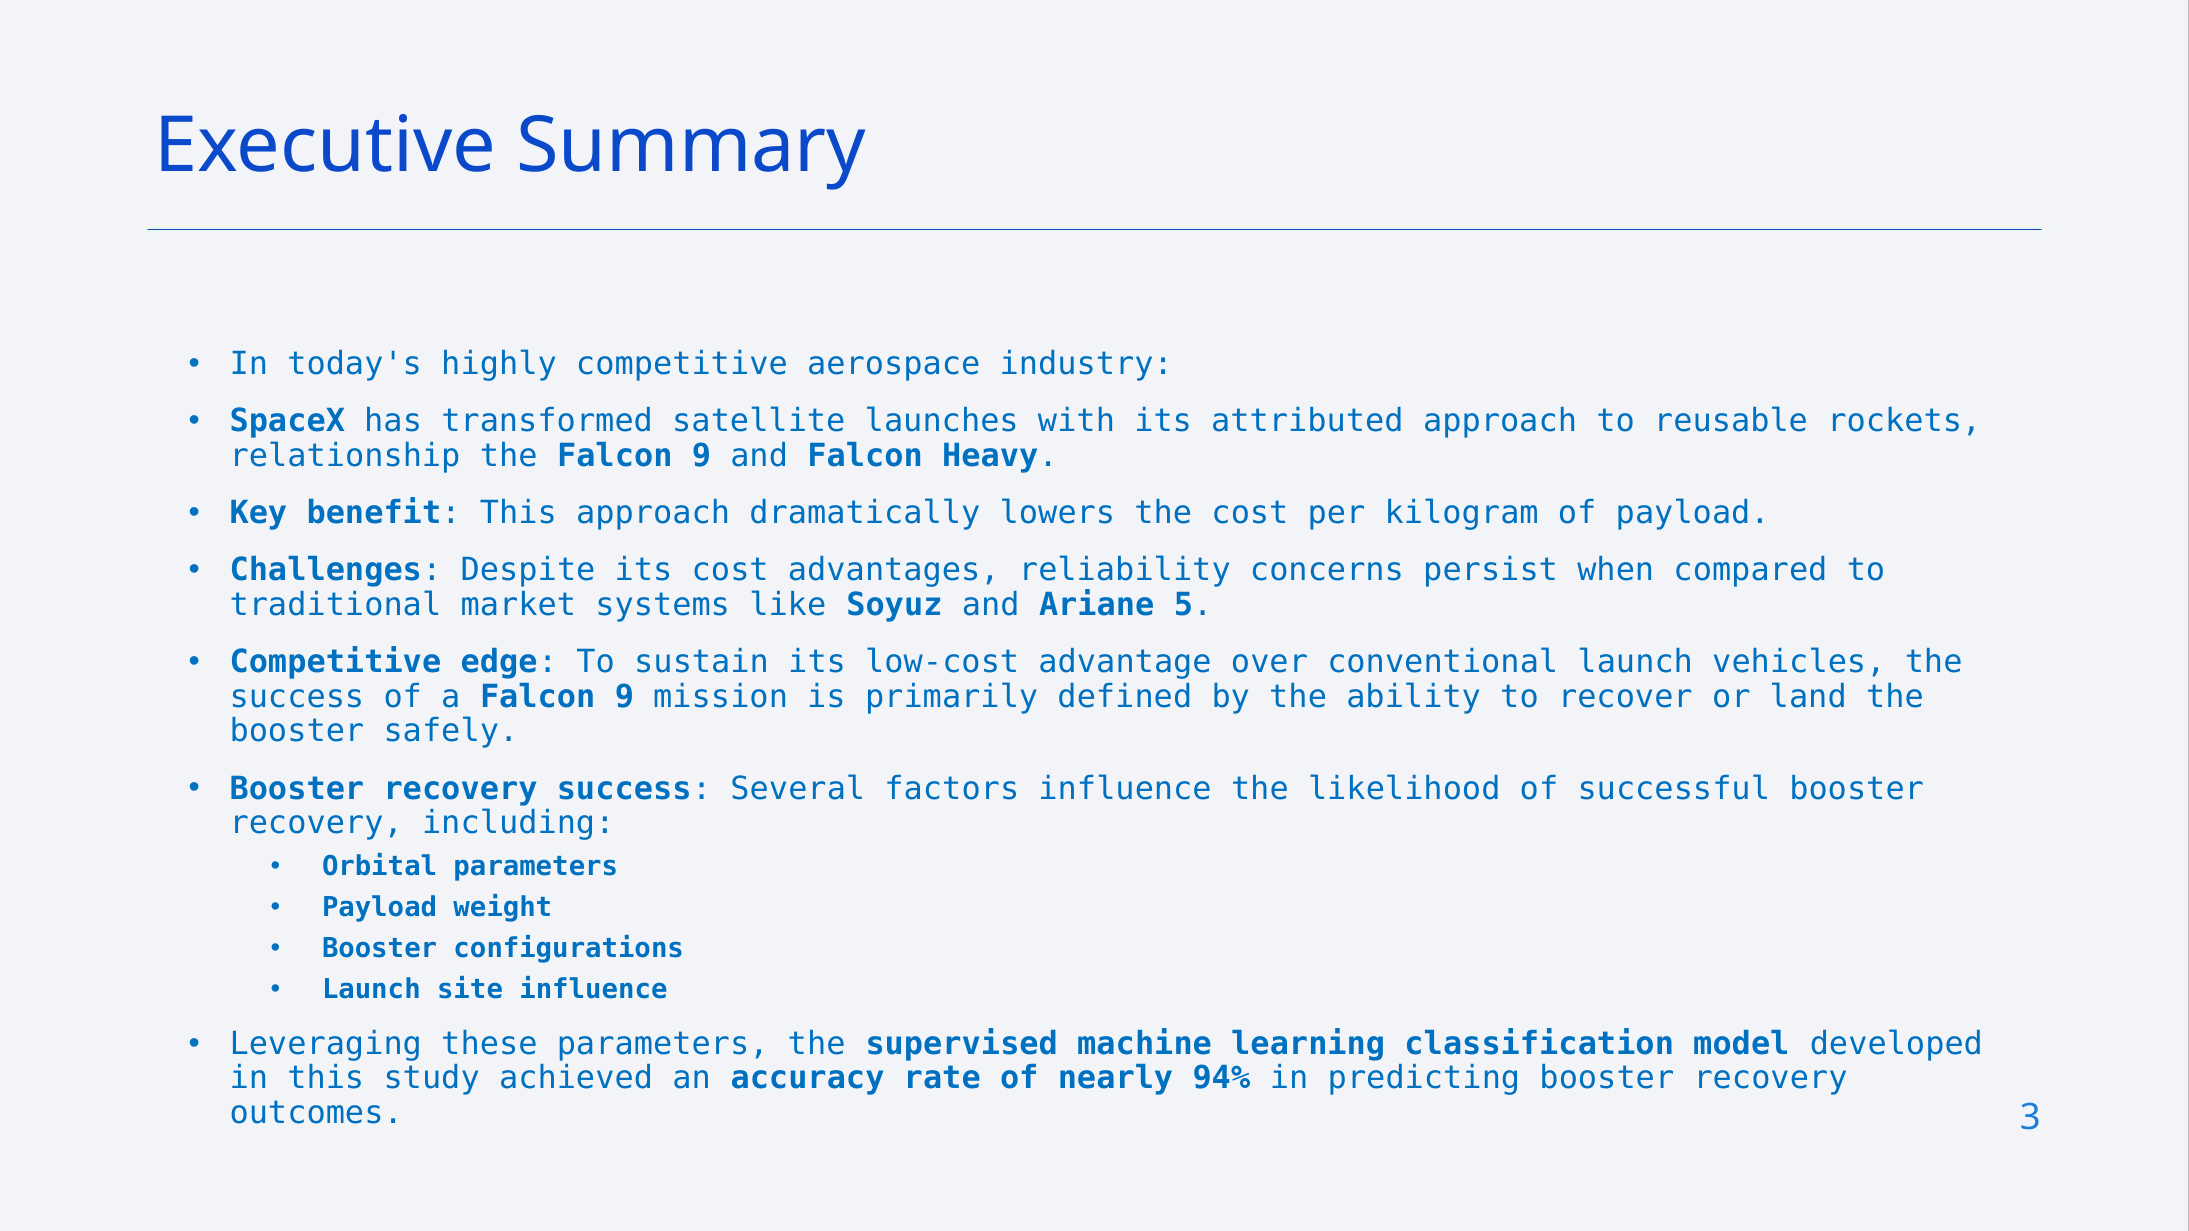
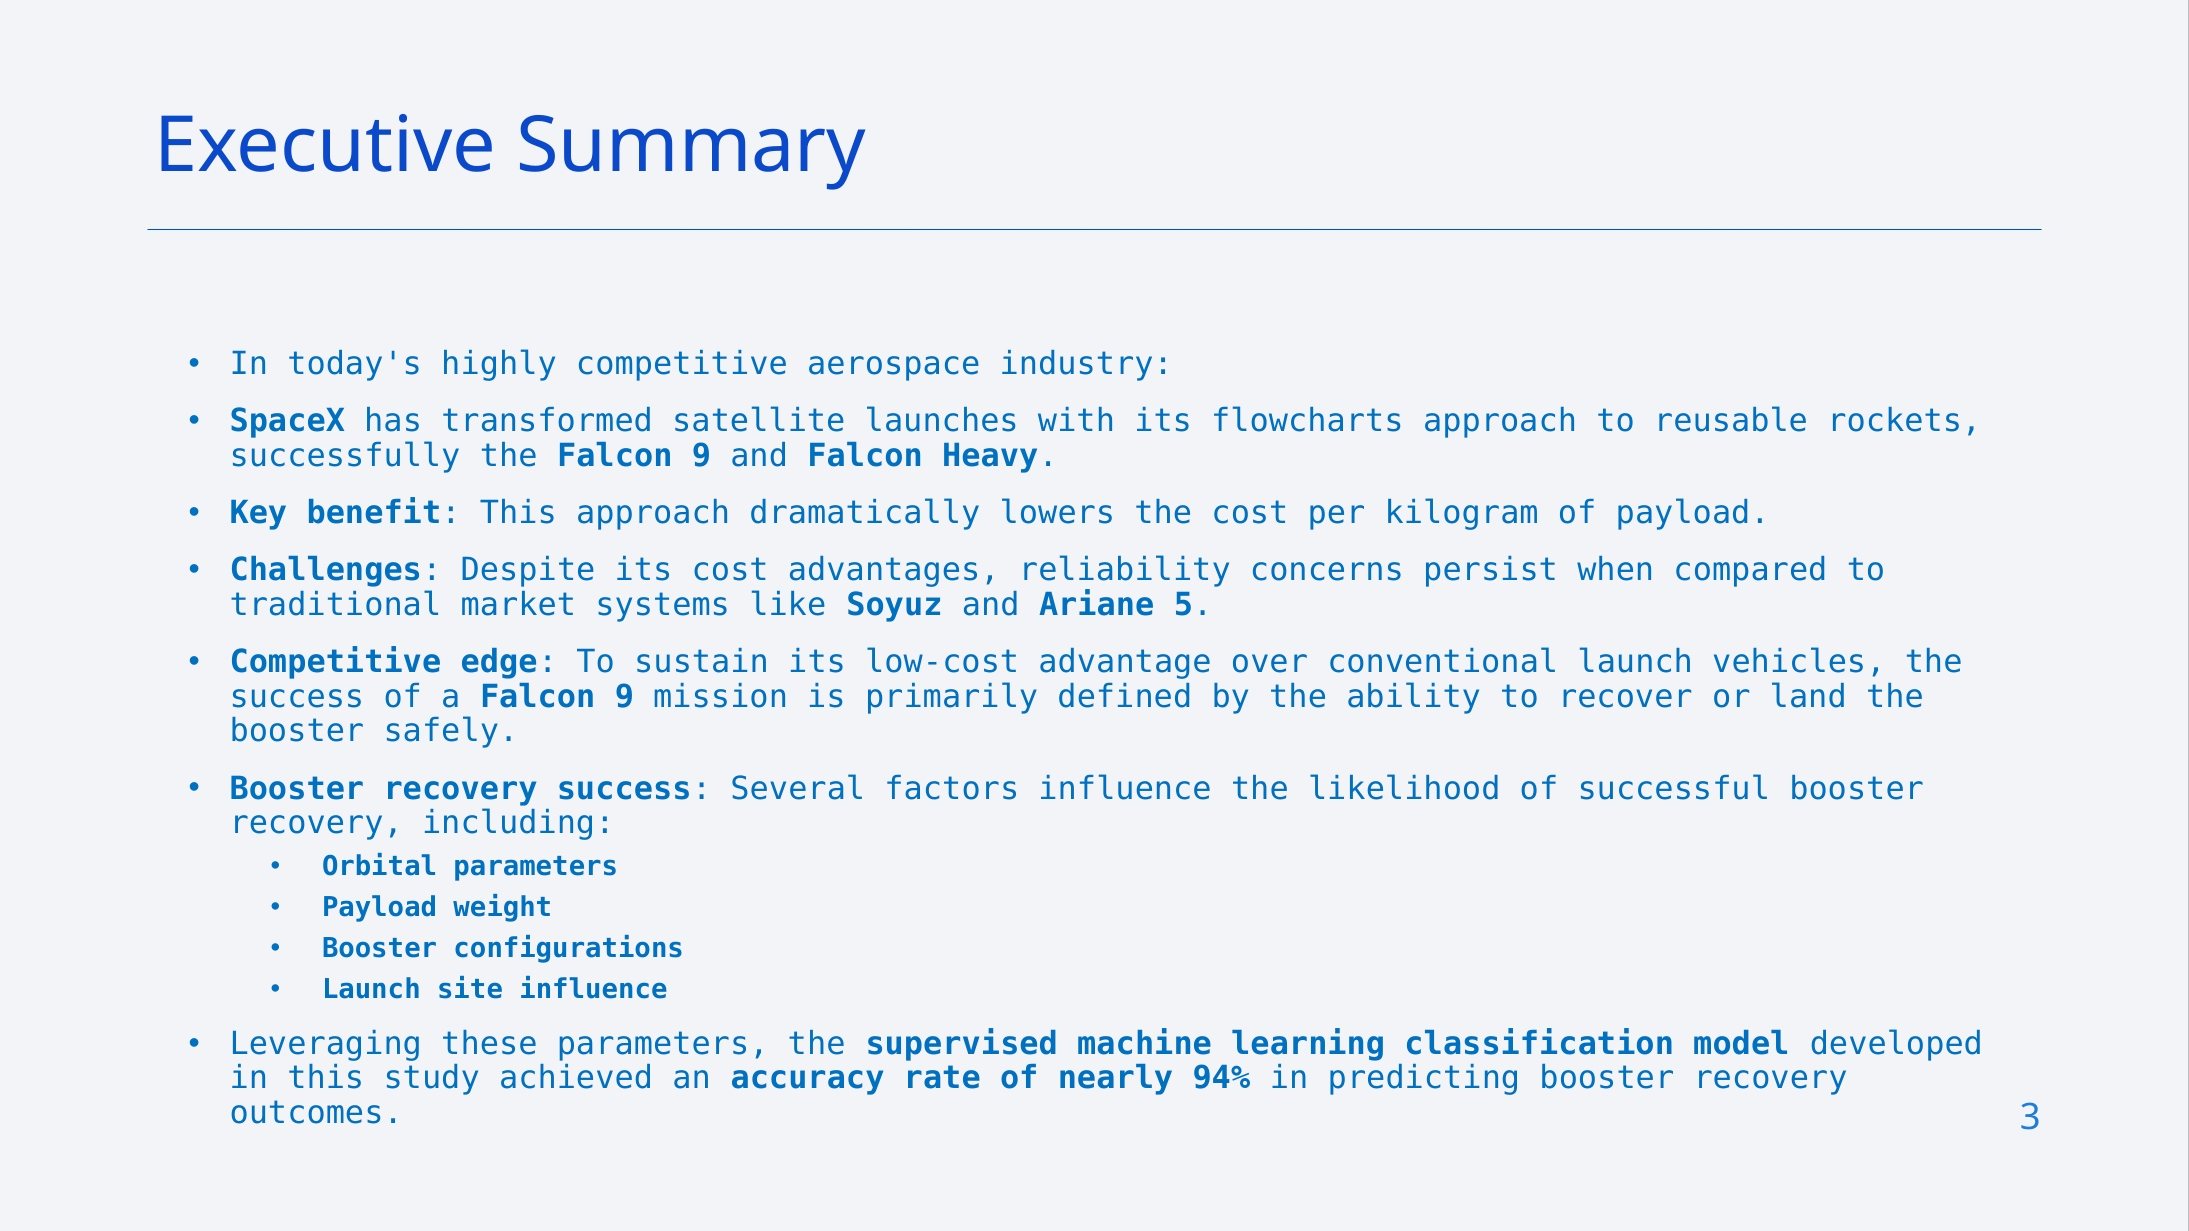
attributed: attributed -> flowcharts
relationship: relationship -> successfully
